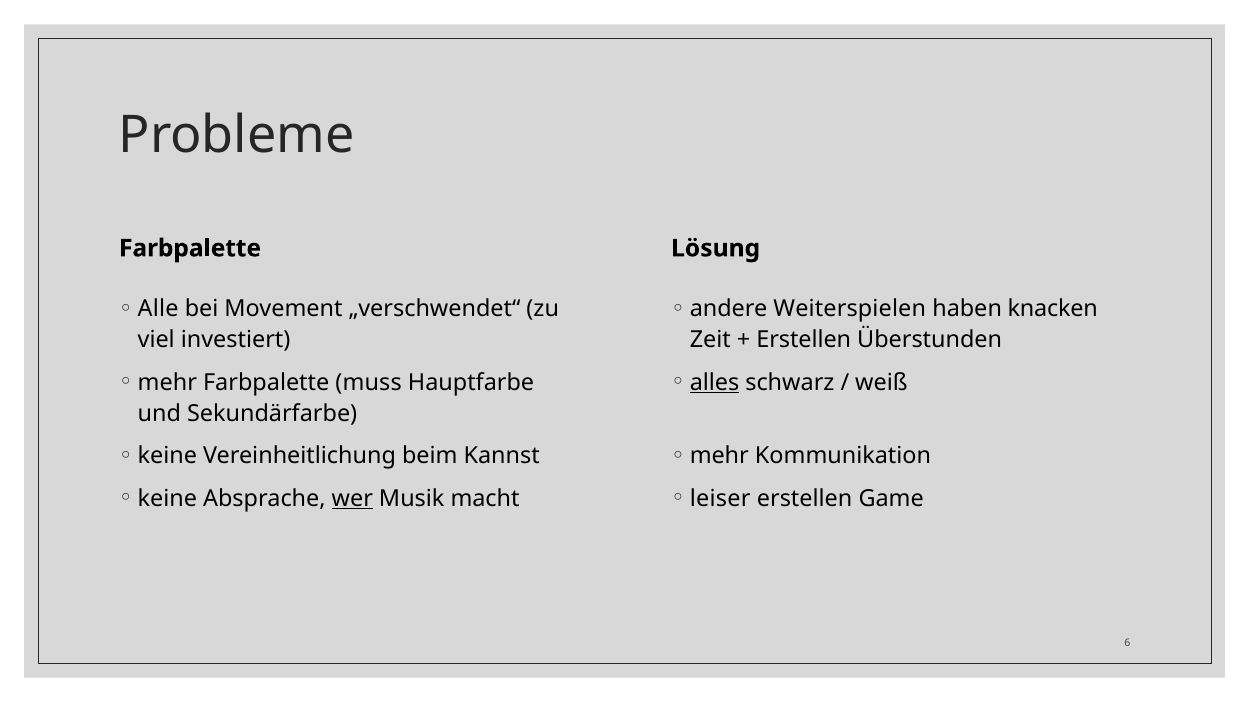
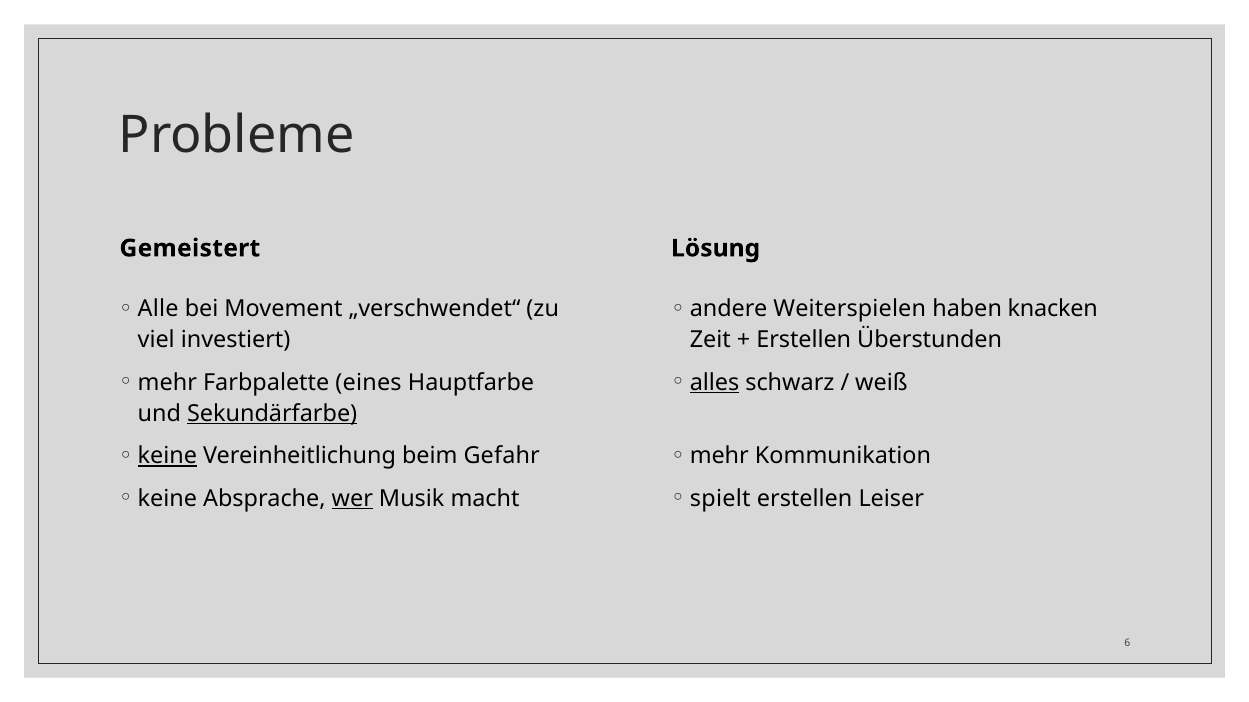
Farbpalette at (190, 248): Farbpalette -> Gemeistert
muss: muss -> eines
Sekundärfarbe underline: none -> present
keine at (167, 456) underline: none -> present
Kannst: Kannst -> Gefahr
leiser: leiser -> spielt
Game: Game -> Leiser
